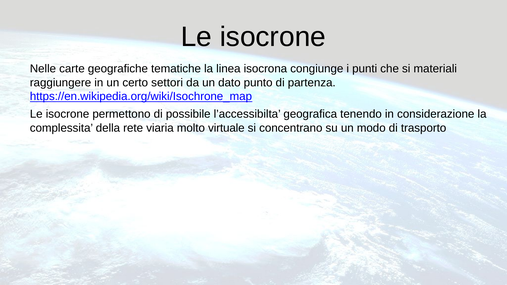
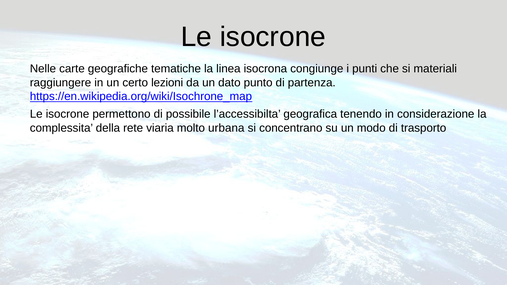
settori: settori -> lezioni
virtuale: virtuale -> urbana
